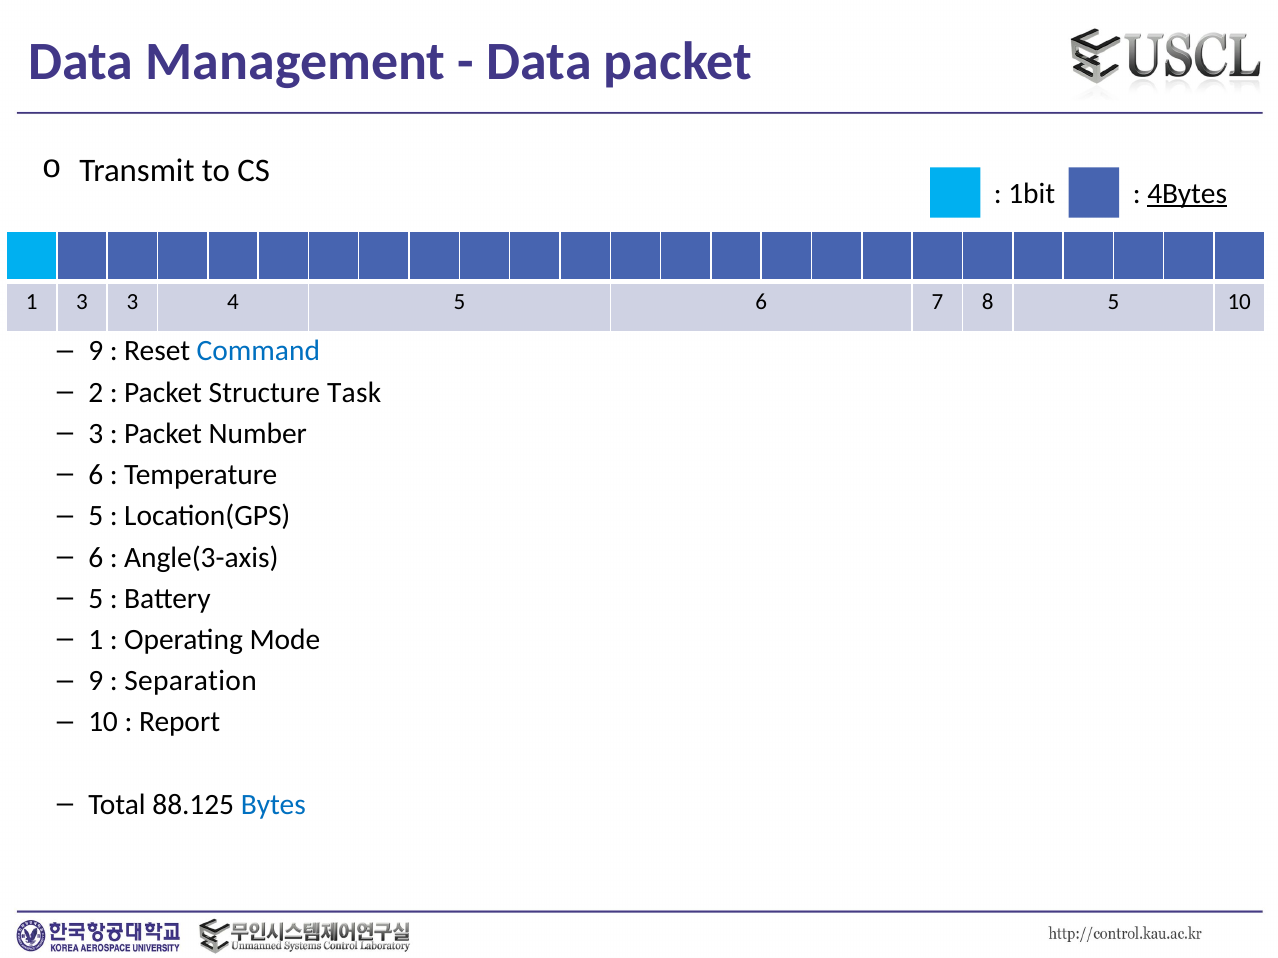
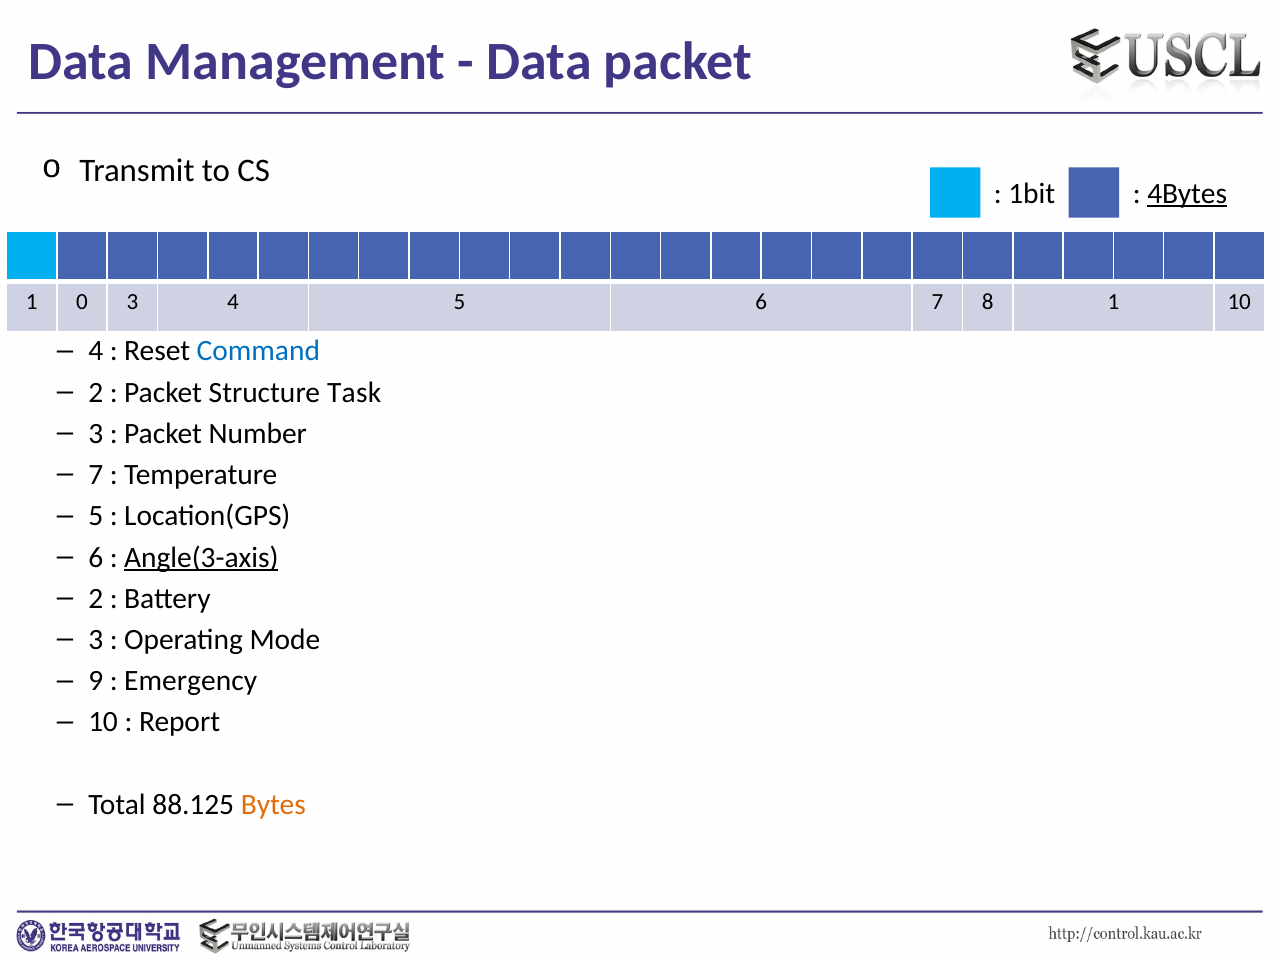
1 3: 3 -> 0
8 5: 5 -> 1
9 at (96, 351): 9 -> 4
6 at (96, 475): 6 -> 7
Angle(3-axis underline: none -> present
5 at (96, 599): 5 -> 2
1 at (96, 640): 1 -> 3
Separation: Separation -> Emergency
Bytes colour: blue -> orange
